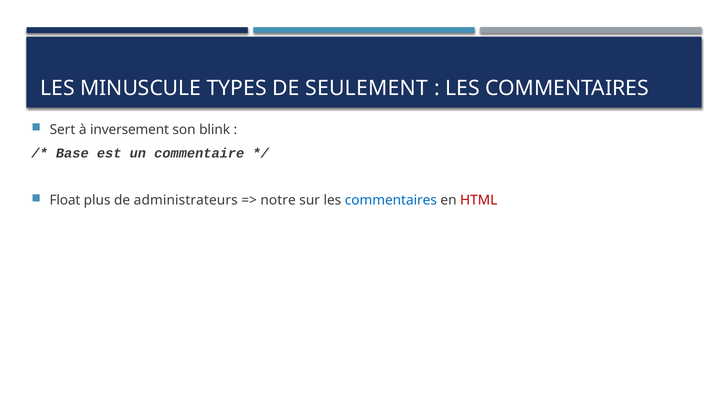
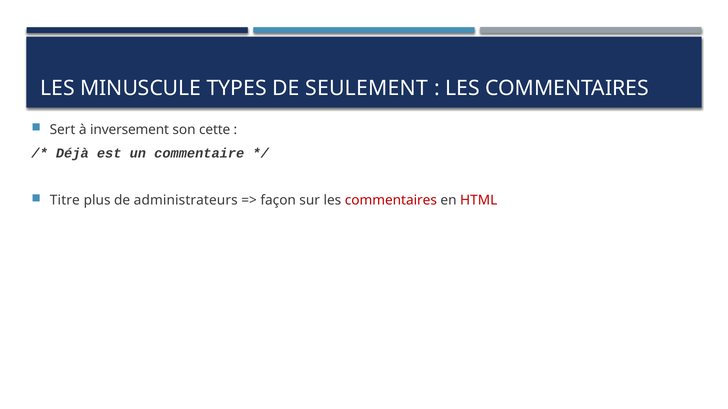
blink: blink -> cette
Base: Base -> Déjà
Float: Float -> Titre
notre: notre -> façon
commentaires at (391, 201) colour: blue -> red
